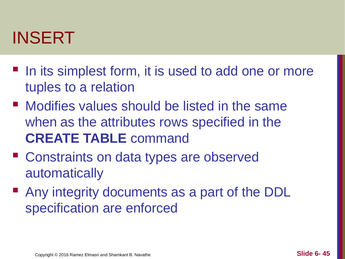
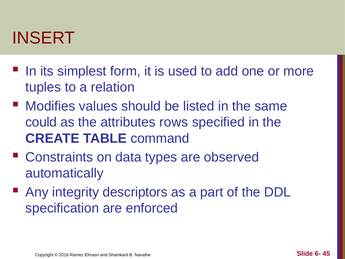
when: when -> could
documents: documents -> descriptors
